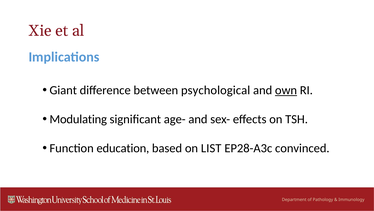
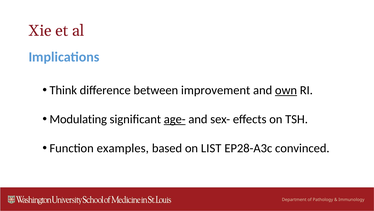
Giant: Giant -> Think
psychological: psychological -> improvement
age- underline: none -> present
education: education -> examples
